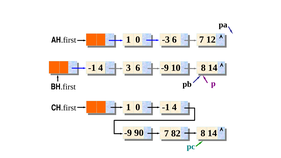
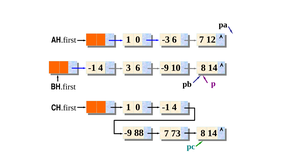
90: 90 -> 88
82: 82 -> 73
